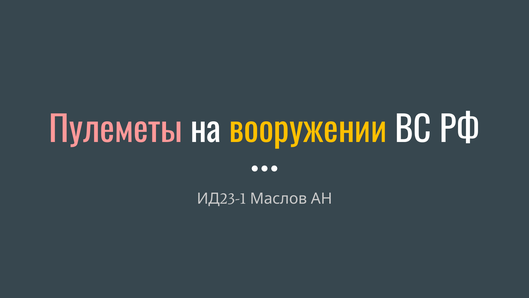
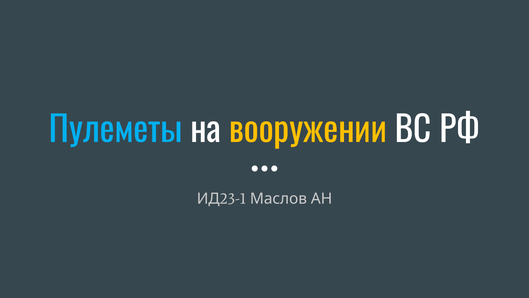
Пулеметы colour: pink -> light blue
